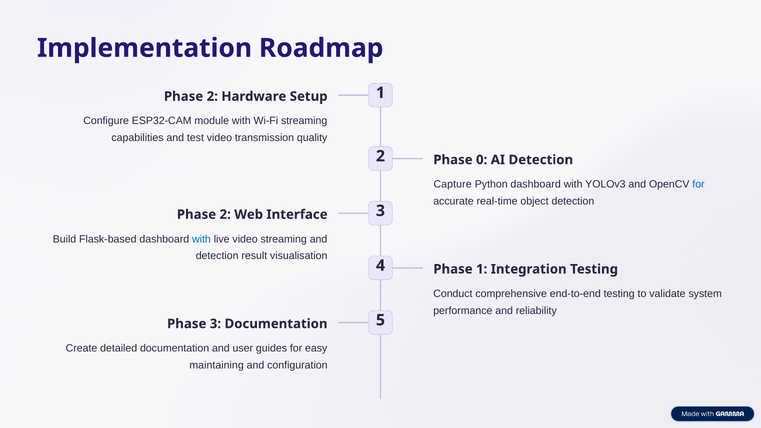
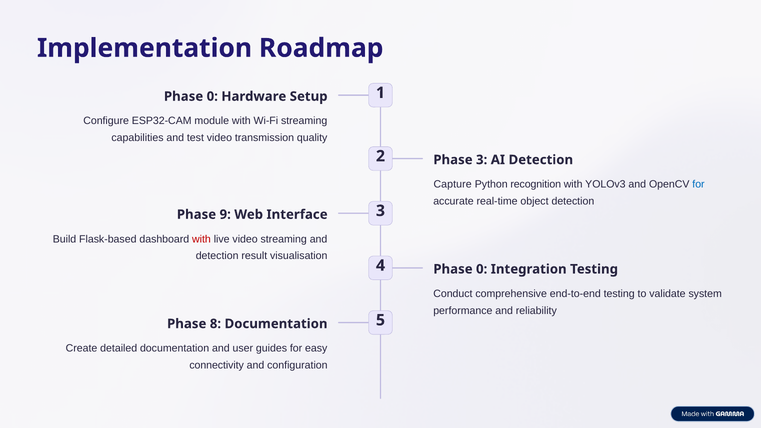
2 at (212, 96): 2 -> 0
Phase 0: 0 -> 3
Python dashboard: dashboard -> recognition
2 at (225, 215): 2 -> 9
with at (201, 239) colour: blue -> red
4 Phase 1: 1 -> 0
Phase 3: 3 -> 8
maintaining: maintaining -> connectivity
